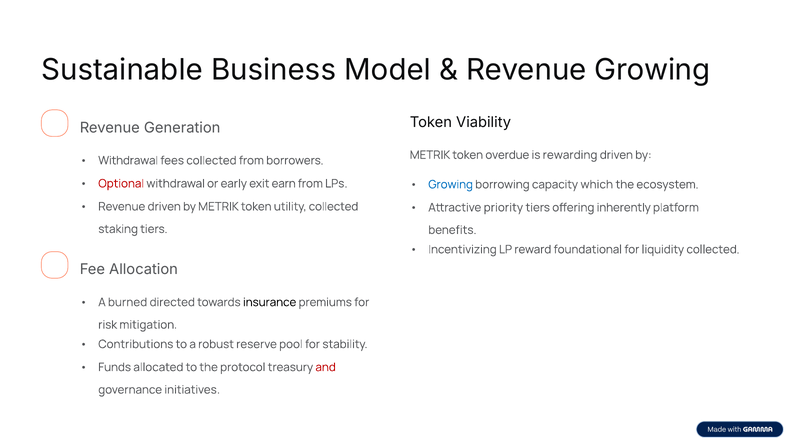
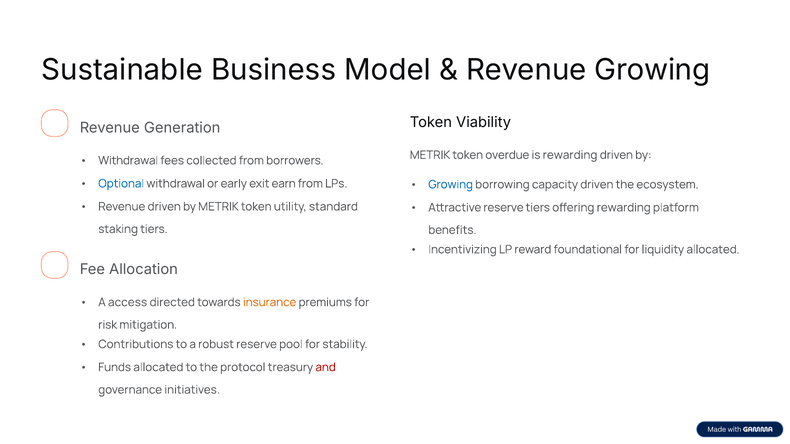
Optional colour: red -> blue
capacity which: which -> driven
utility collected: collected -> standard
Attractive priority: priority -> reserve
offering inherently: inherently -> rewarding
liquidity collected: collected -> allocated
burned: burned -> access
insurance colour: black -> orange
